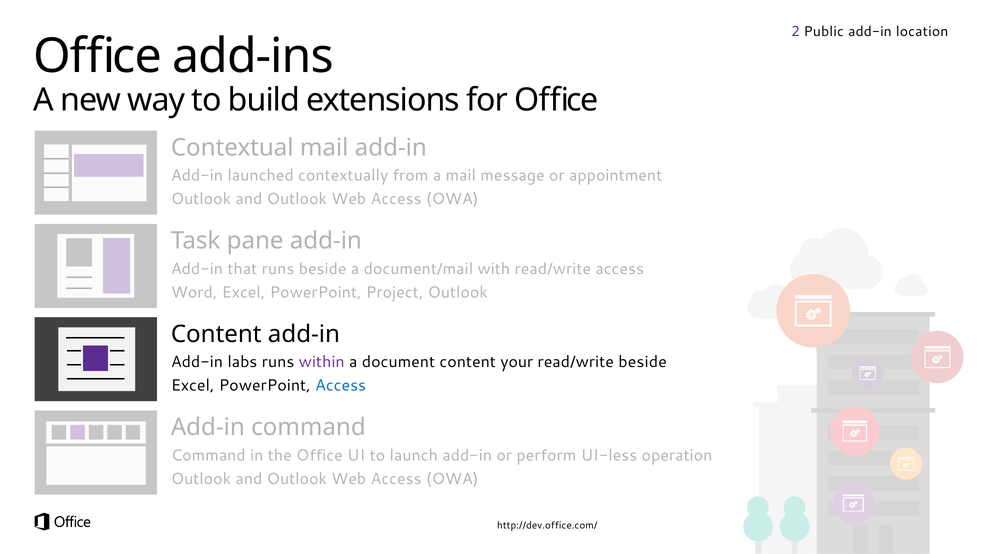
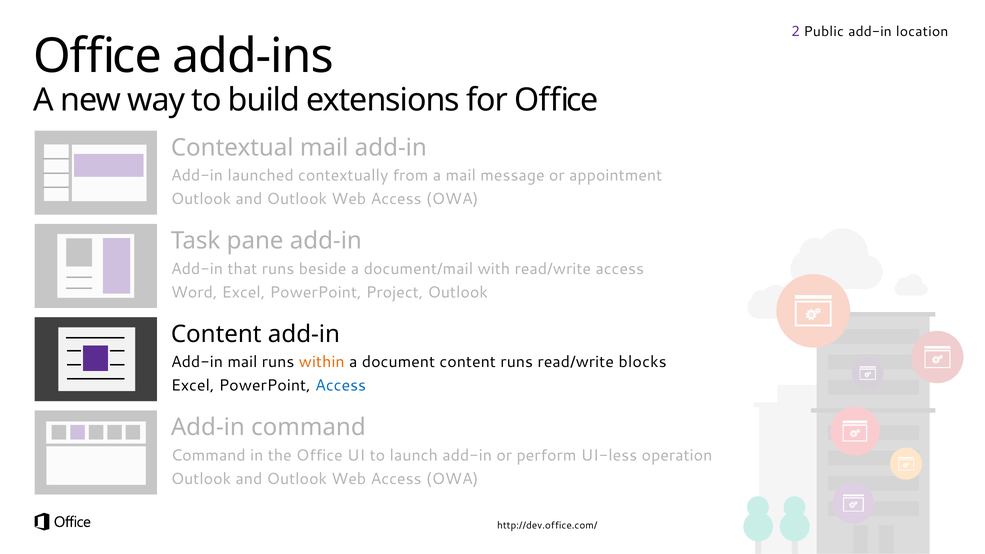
Add-in labs: labs -> mail
within colour: purple -> orange
content your: your -> runs
read/write beside: beside -> blocks
